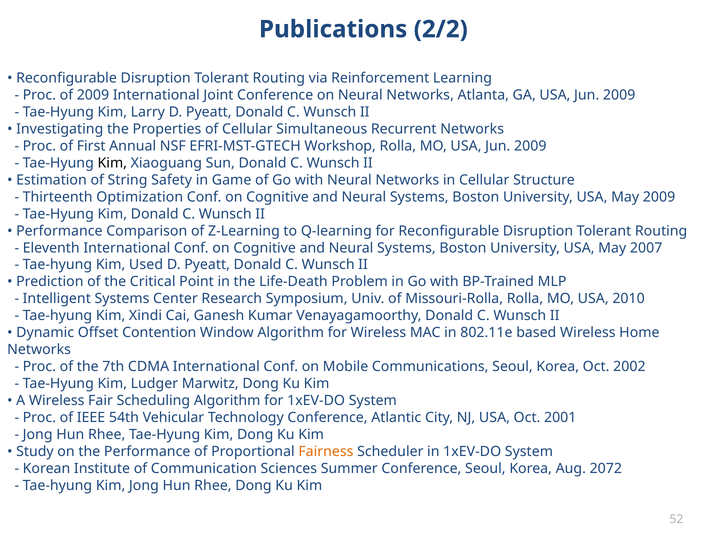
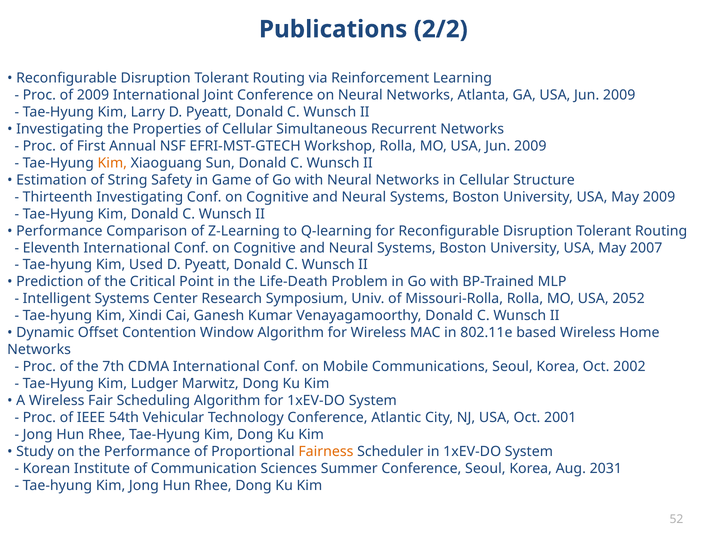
Kim at (112, 163) colour: black -> orange
Thirteenth Optimization: Optimization -> Investigating
2010: 2010 -> 2052
2072: 2072 -> 2031
